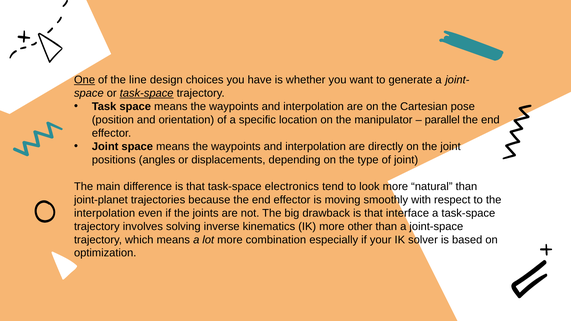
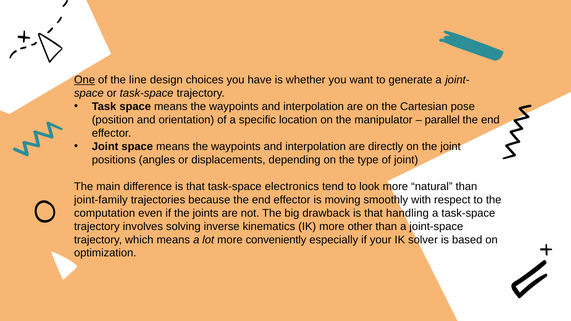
task-space at (147, 93) underline: present -> none
joint-planet: joint-planet -> joint-family
interpolation at (105, 213): interpolation -> computation
interface: interface -> handling
combination: combination -> conveniently
